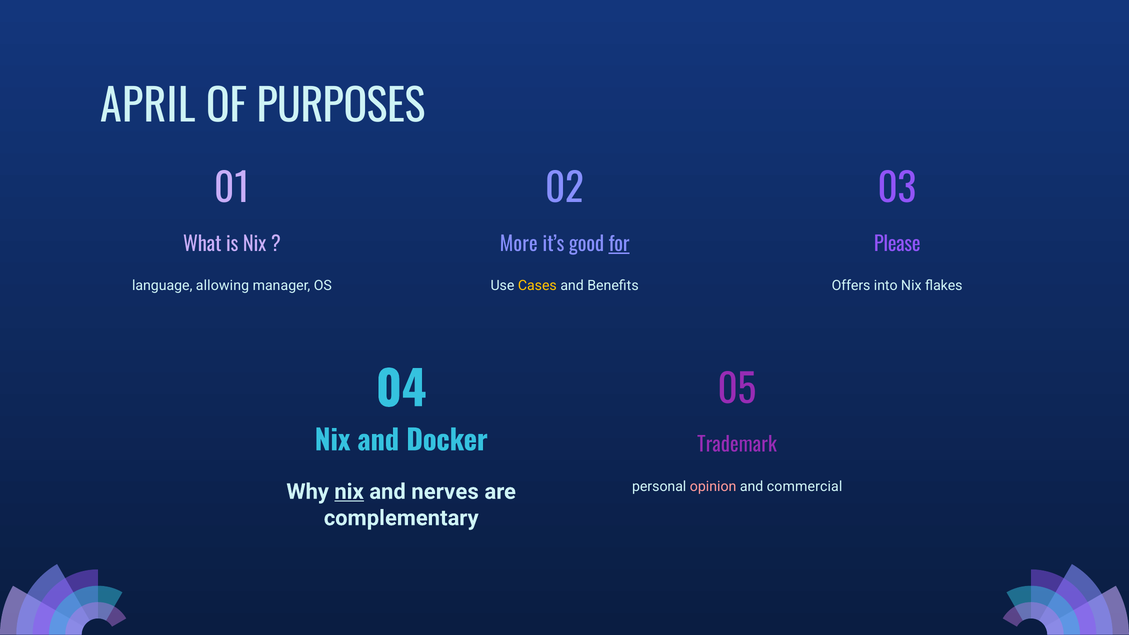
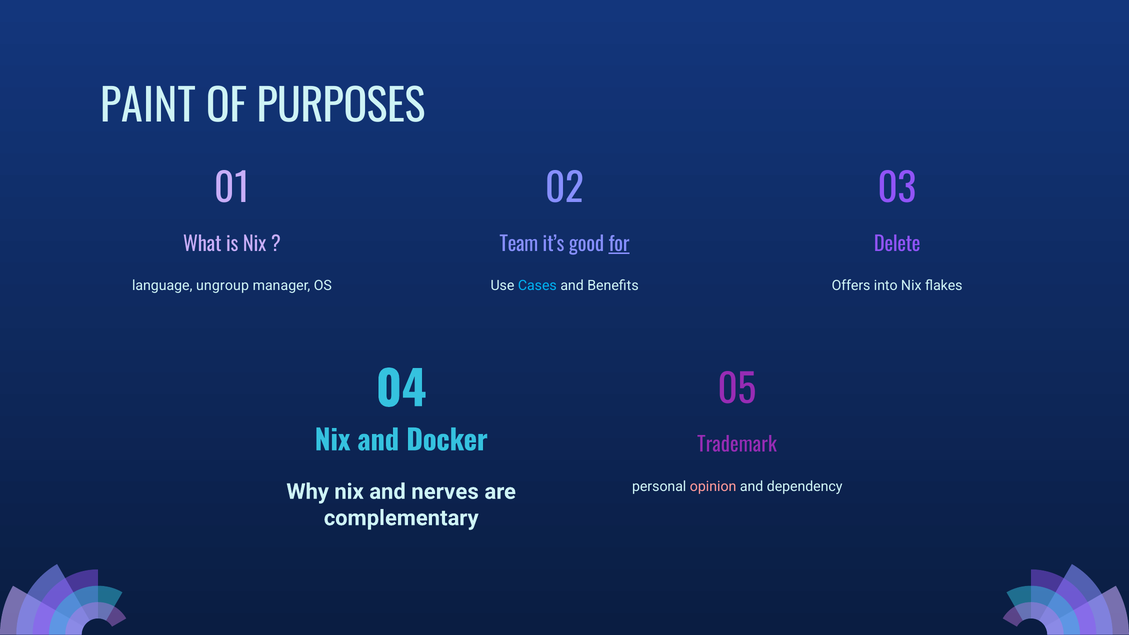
APRIL: APRIL -> PAINT
More: More -> Team
Please: Please -> Delete
allowing: allowing -> ungroup
Cases colour: yellow -> light blue
commercial: commercial -> dependency
nix at (349, 492) underline: present -> none
